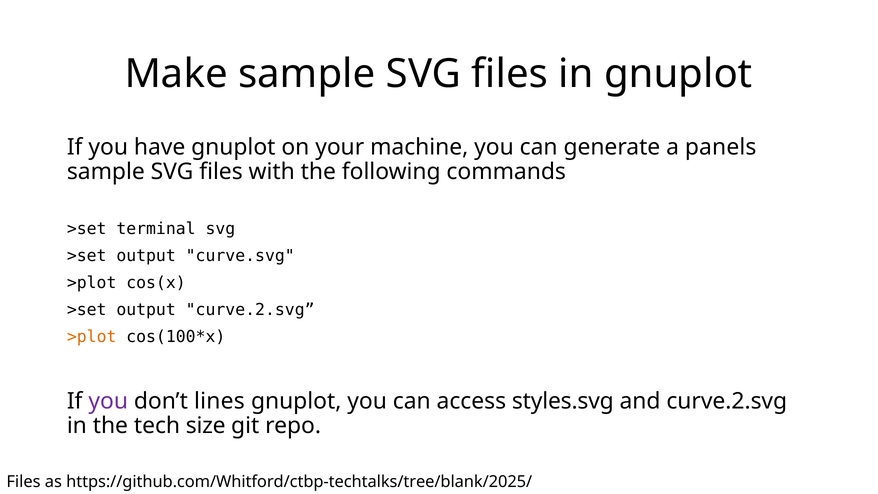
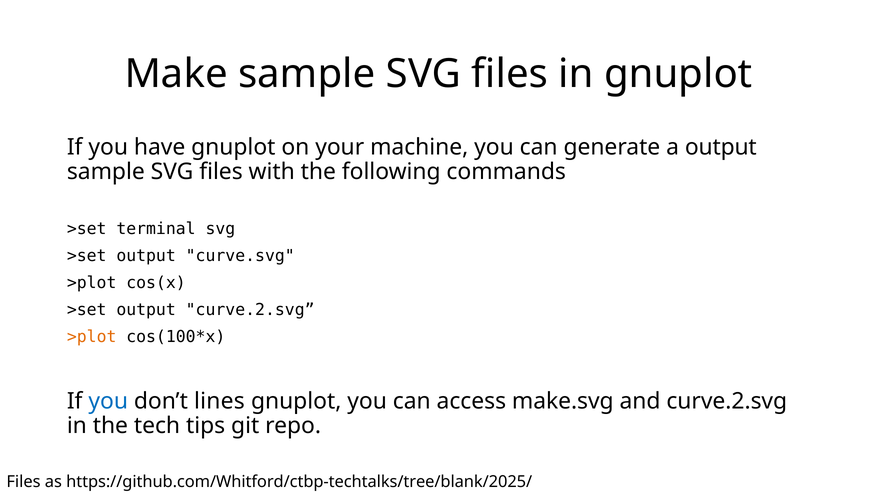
a panels: panels -> output
you at (108, 401) colour: purple -> blue
styles.svg: styles.svg -> make.svg
size: size -> tips
